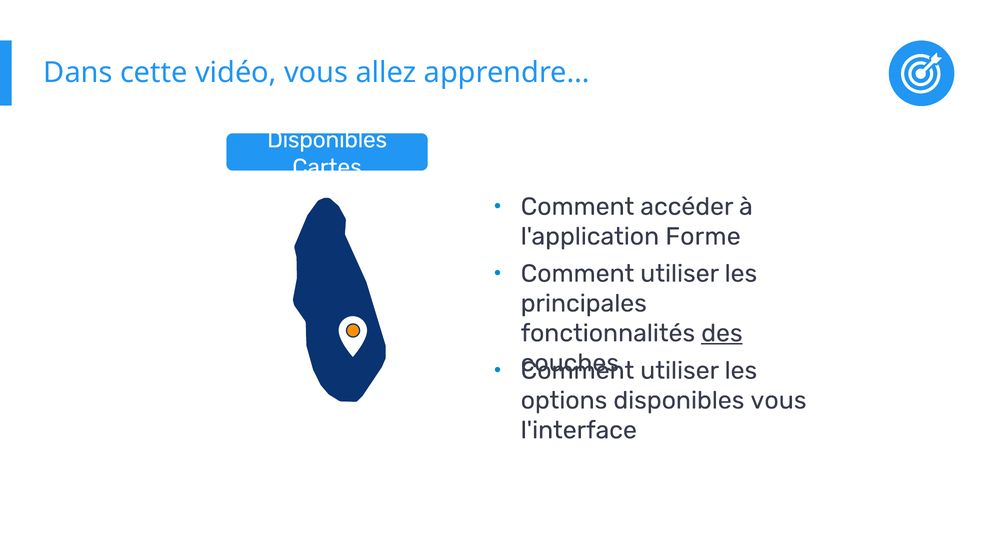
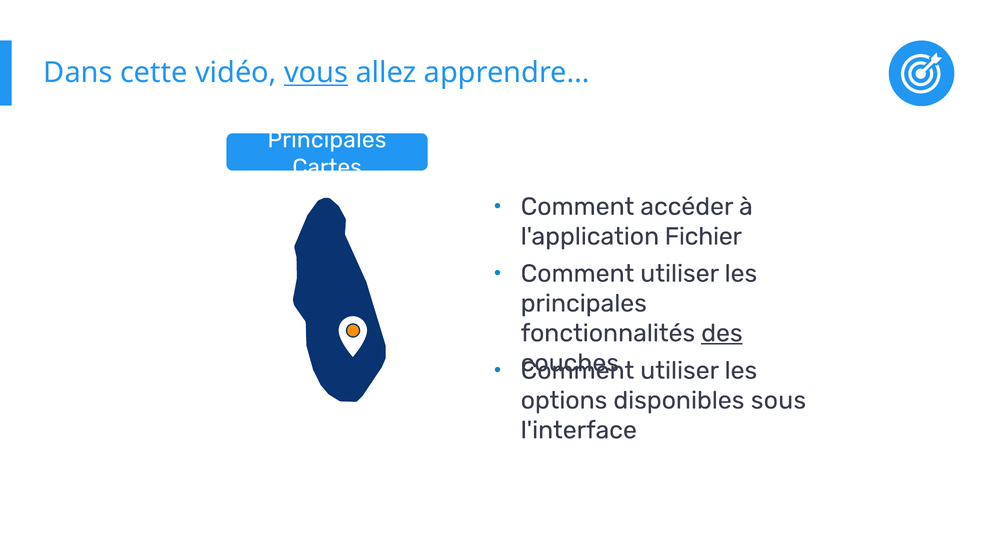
vous at (316, 73) underline: none -> present
Disponibles at (327, 140): Disponibles -> Principales
Forme: Forme -> Fichier
disponibles vous: vous -> sous
